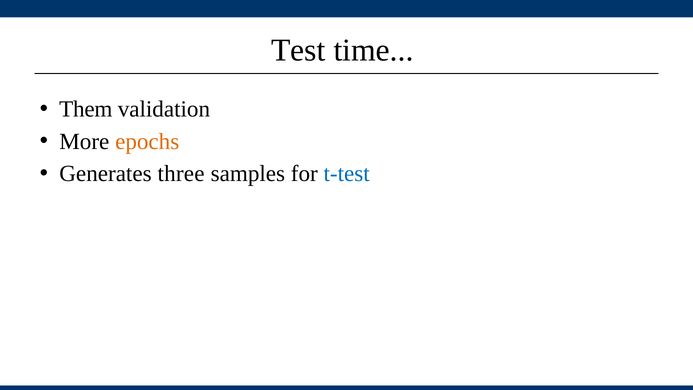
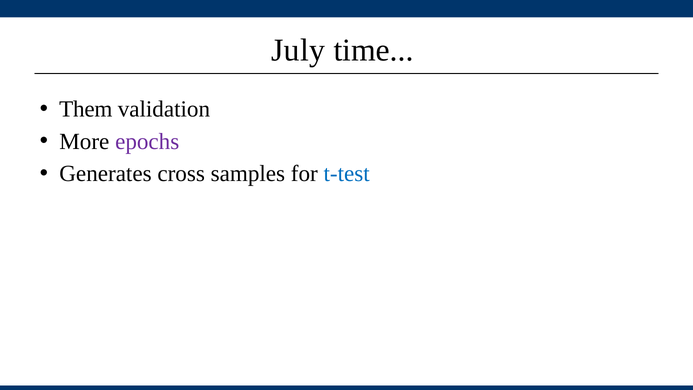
Test: Test -> July
epochs colour: orange -> purple
three: three -> cross
